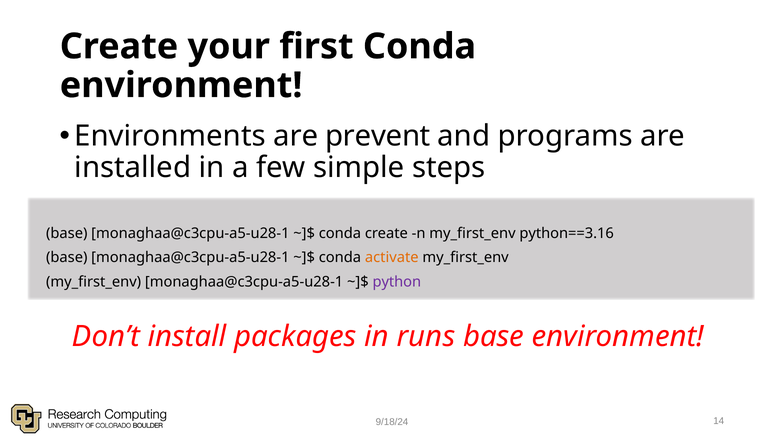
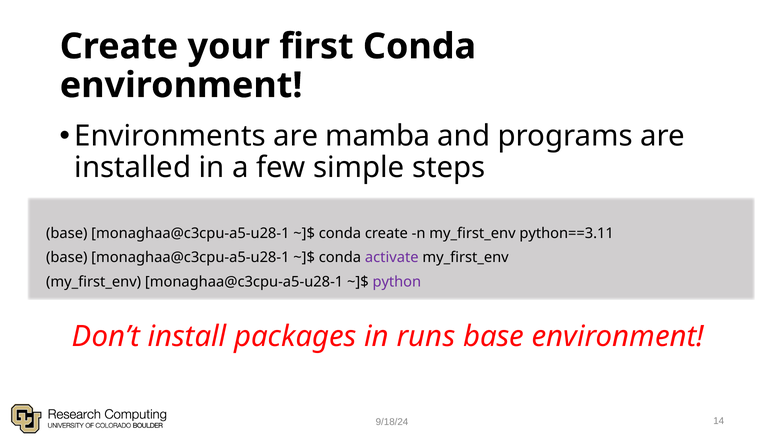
prevent: prevent -> mamba
python==3.16: python==3.16 -> python==3.11
activate colour: orange -> purple
